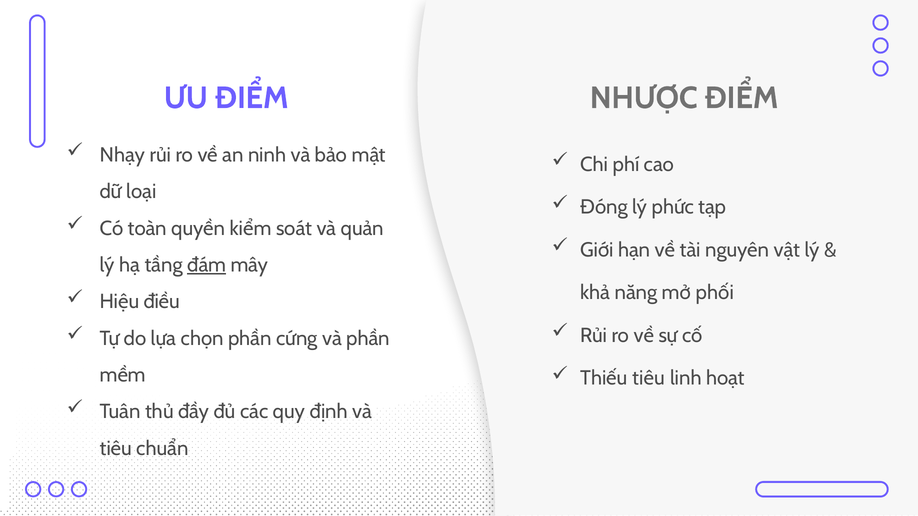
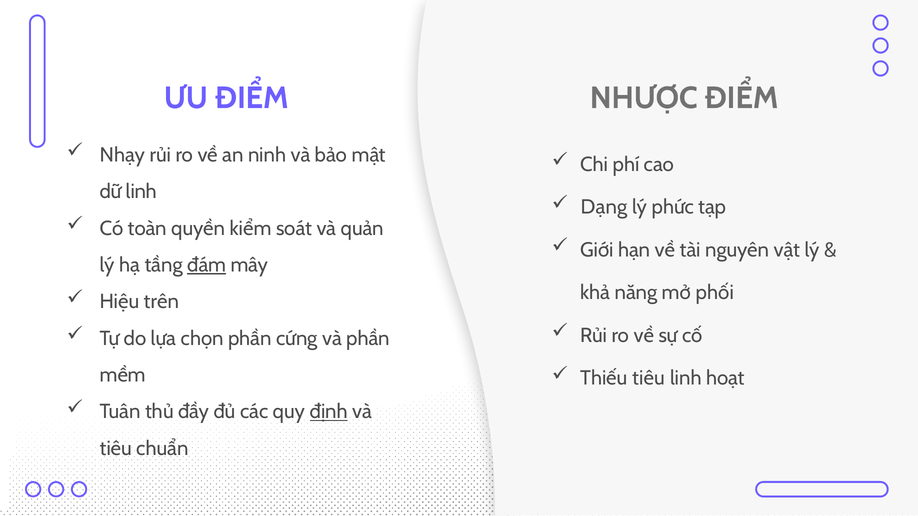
dữ loại: loại -> linh
Đóng: Đóng -> Dạng
điều: điều -> trên
định underline: none -> present
